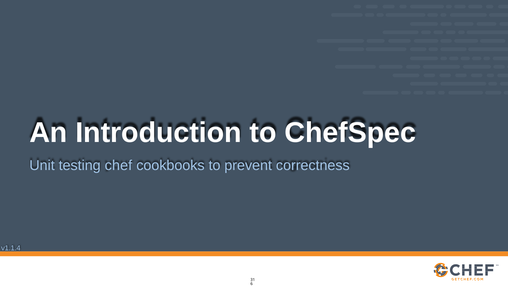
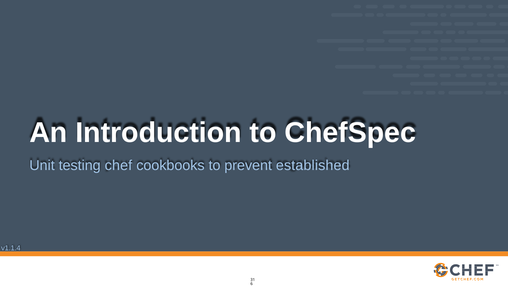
correctness: correctness -> established
